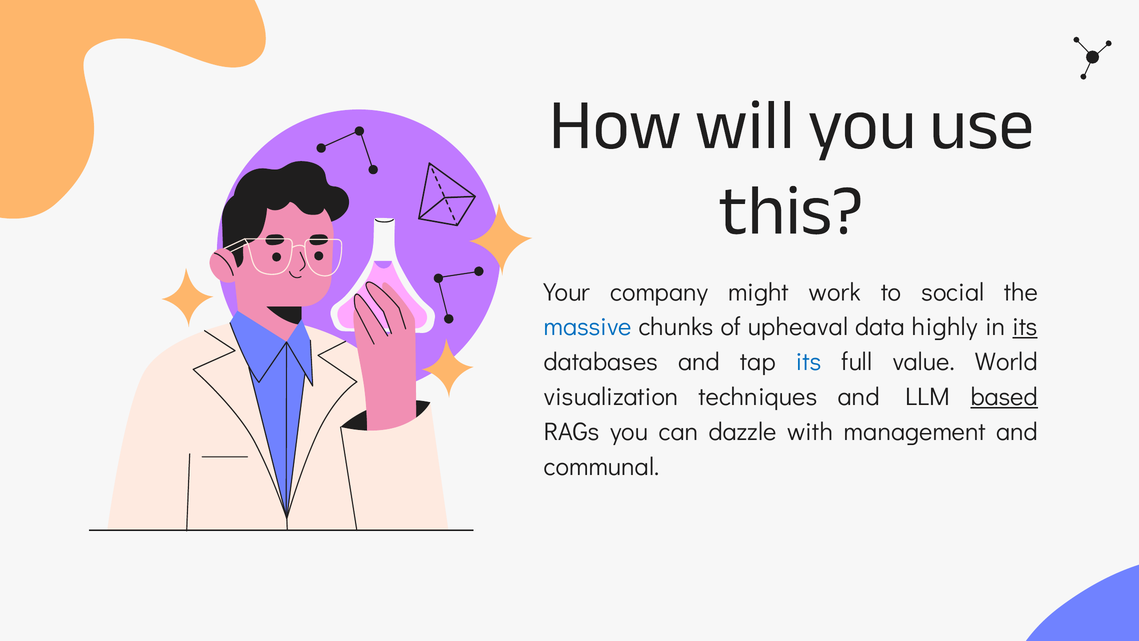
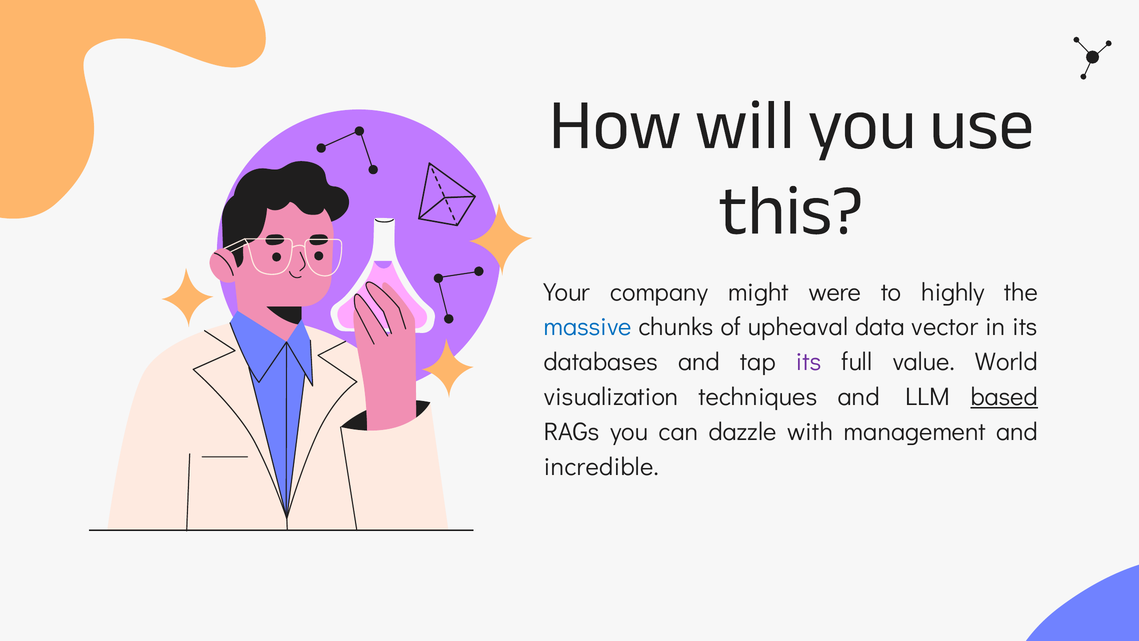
work: work -> were
social: social -> highly
highly: highly -> vector
its at (1025, 327) underline: present -> none
its at (809, 362) colour: blue -> purple
communal: communal -> incredible
